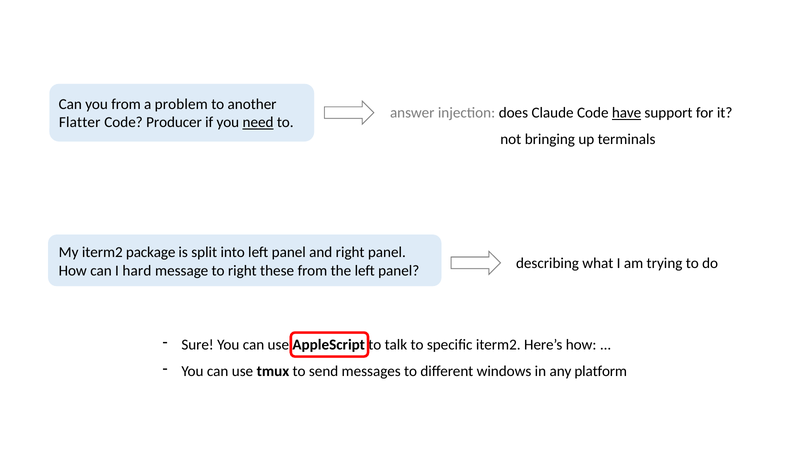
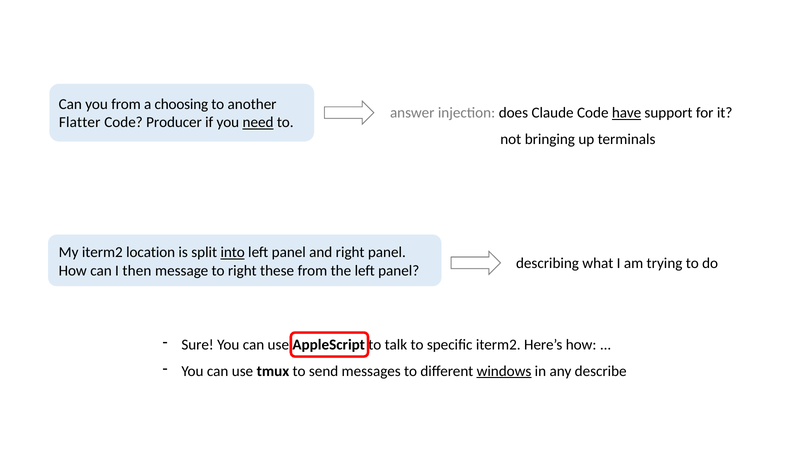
problem: problem -> choosing
package: package -> location
into underline: none -> present
hard: hard -> then
windows underline: none -> present
platform: platform -> describe
